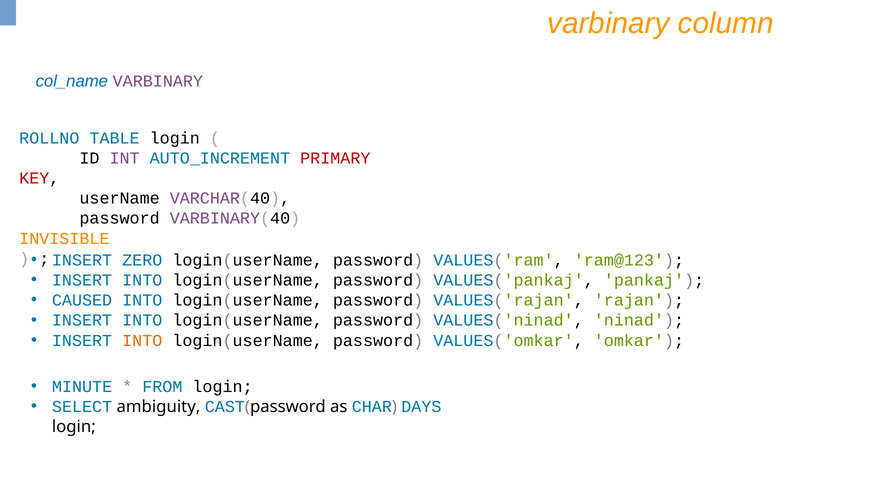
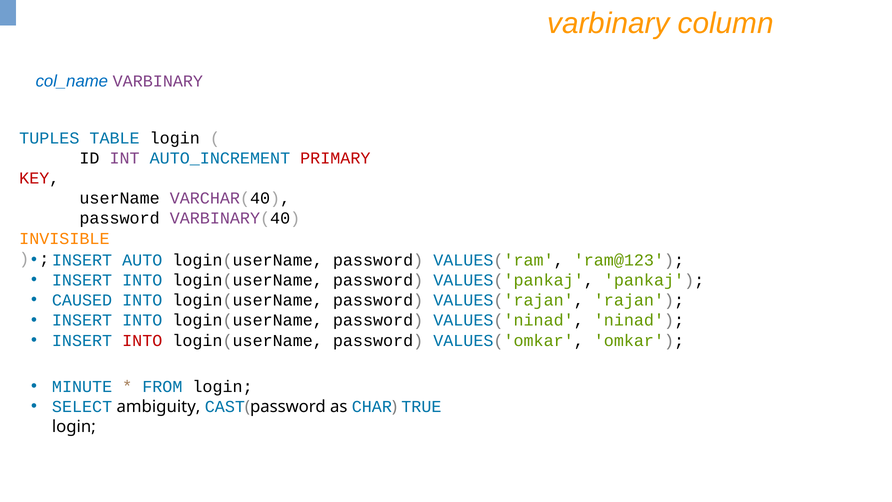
ROLLNO: ROLLNO -> TUPLES
ZERO: ZERO -> AUTO
INTO at (142, 340) colour: orange -> red
DAYS: DAYS -> TRUE
